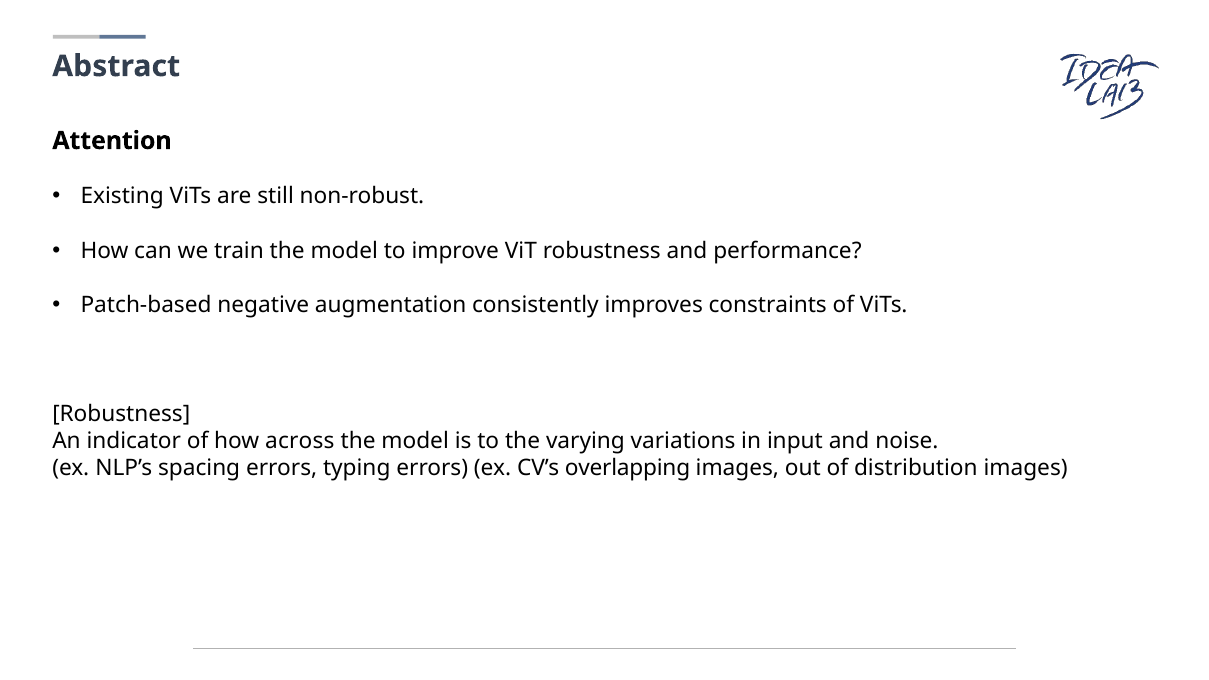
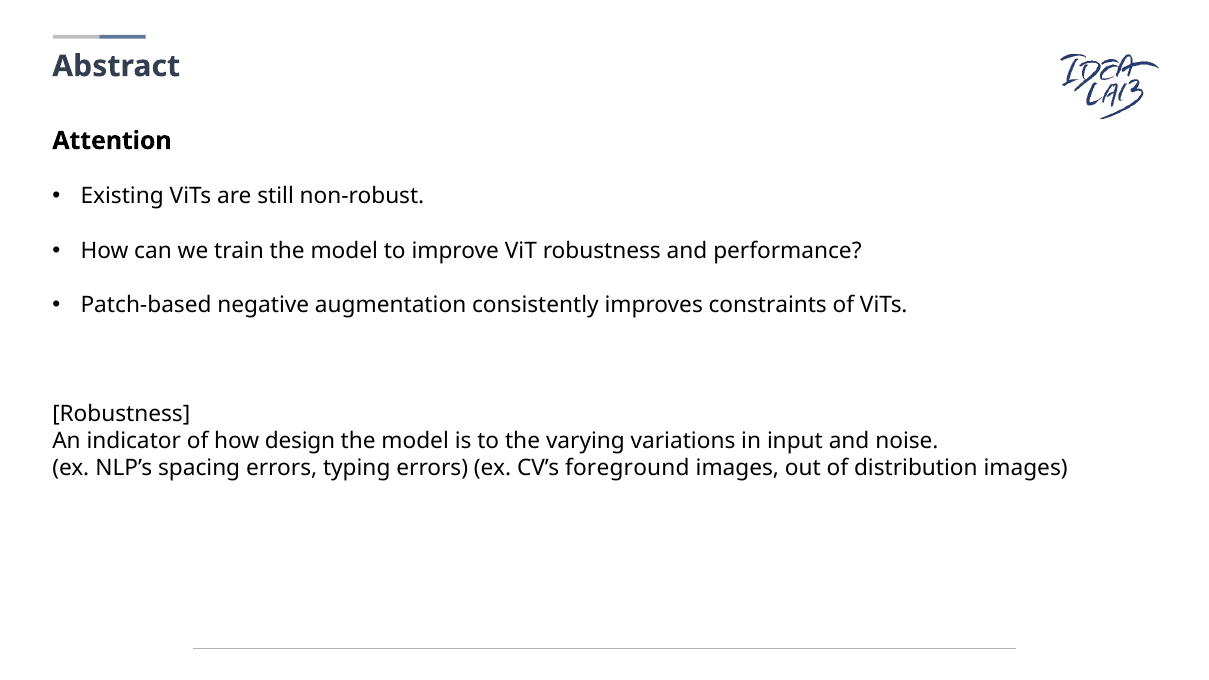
across: across -> design
overlapping: overlapping -> foreground
